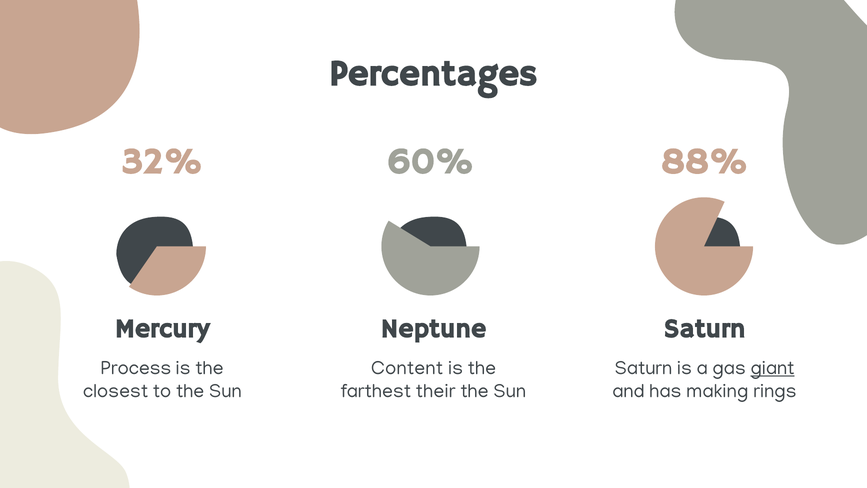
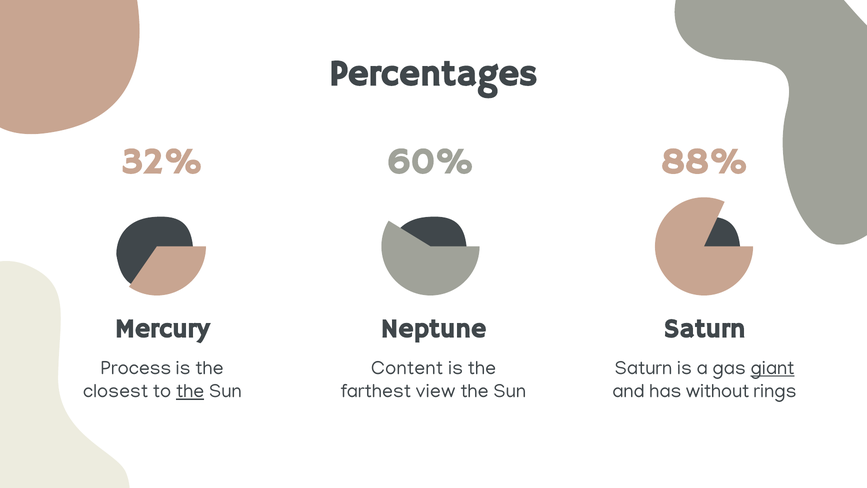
the at (190, 391) underline: none -> present
their: their -> view
making: making -> without
